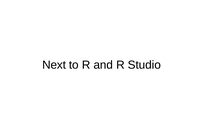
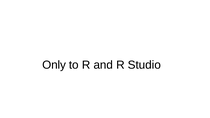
Next: Next -> Only
